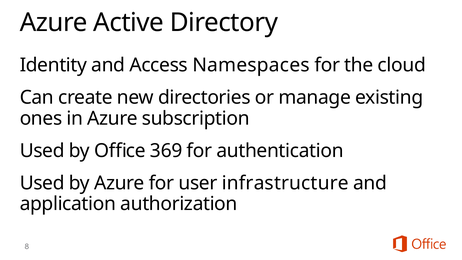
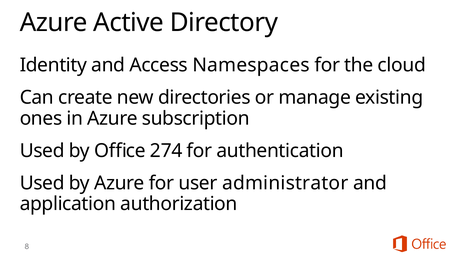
369: 369 -> 274
infrastructure: infrastructure -> administrator
